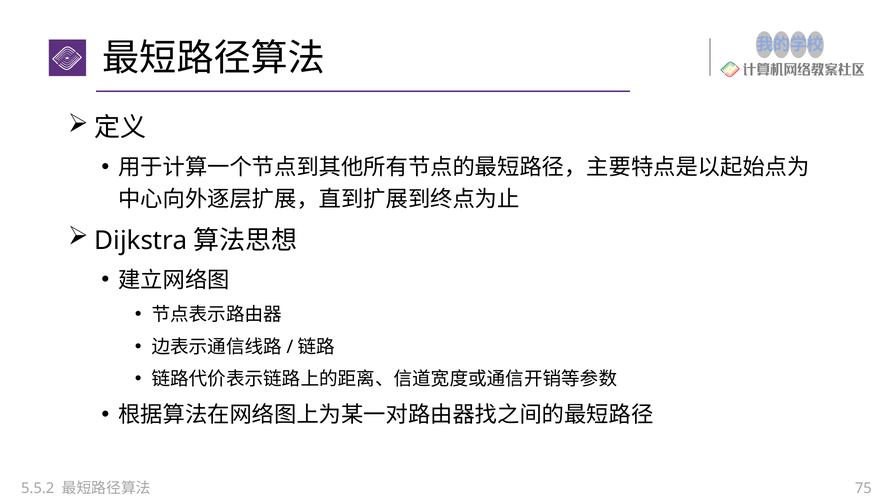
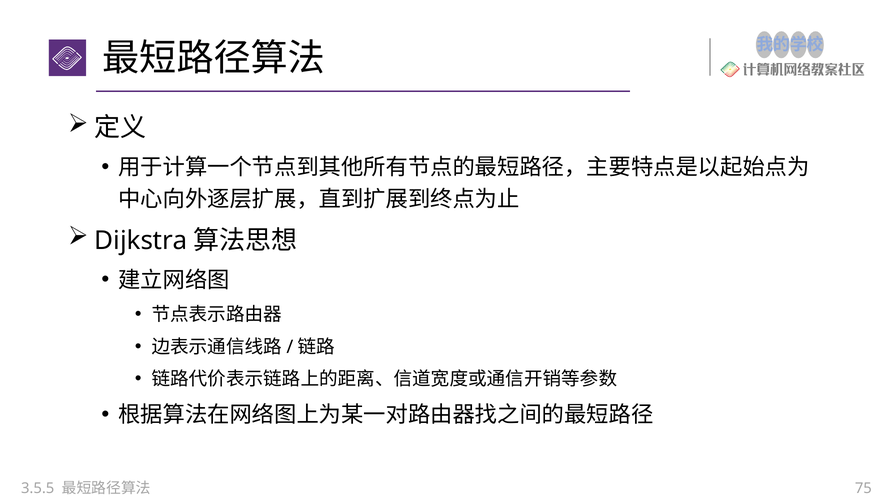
5.5.2: 5.5.2 -> 3.5.5
